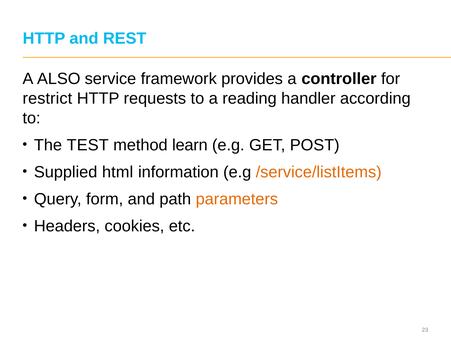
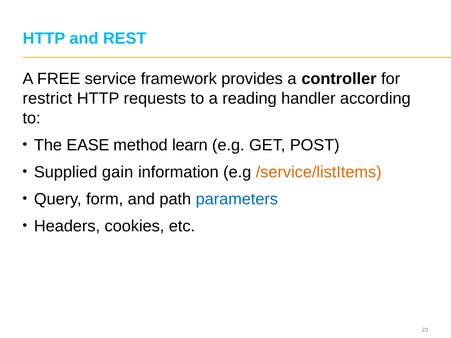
ALSO: ALSO -> FREE
TEST: TEST -> EASE
html: html -> gain
parameters colour: orange -> blue
